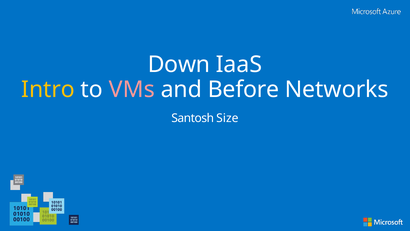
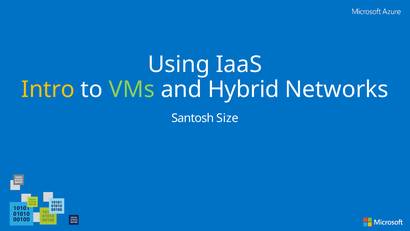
Down: Down -> Using
VMs colour: pink -> light green
Before: Before -> Hybrid
